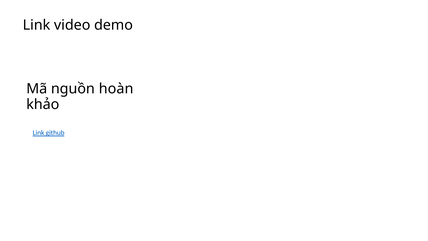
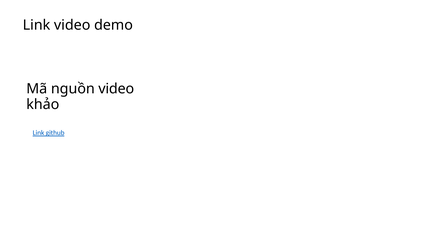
nguồn hoàn: hoàn -> video
